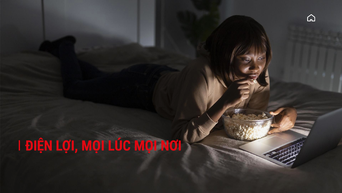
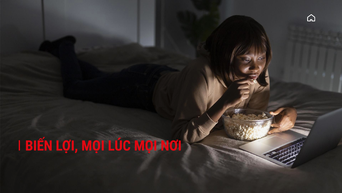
ĐIỆN: ĐIỆN -> BIẾN
